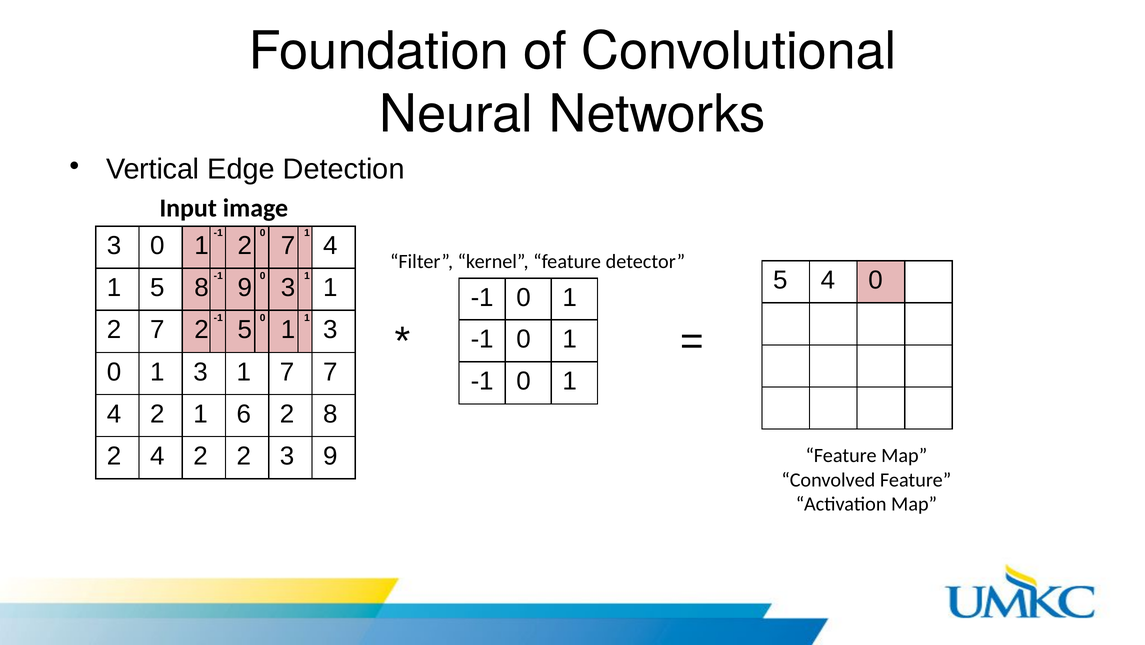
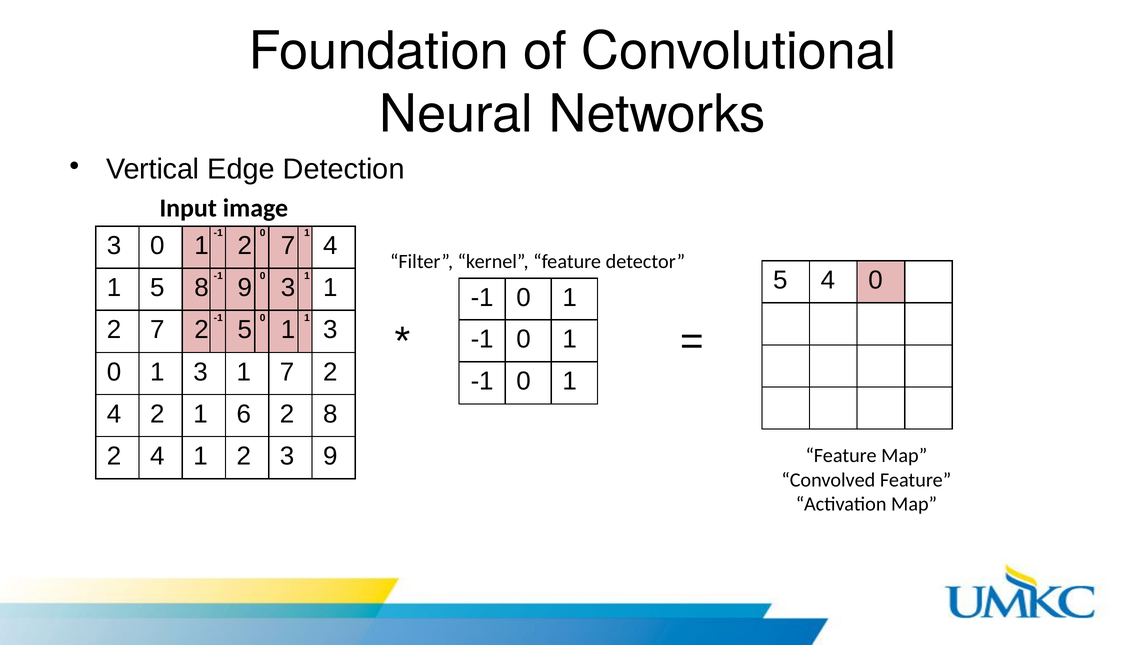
1 7 7: 7 -> 2
2 4 2: 2 -> 1
